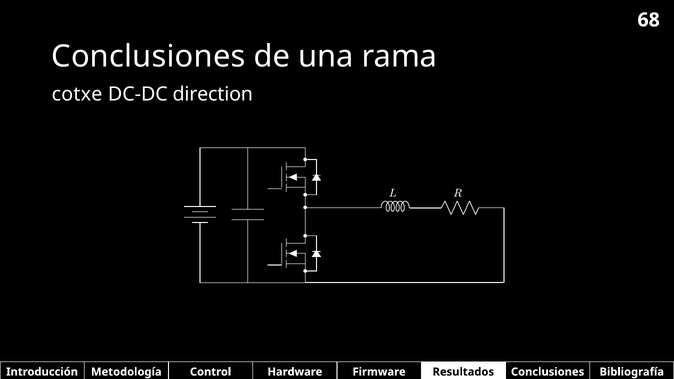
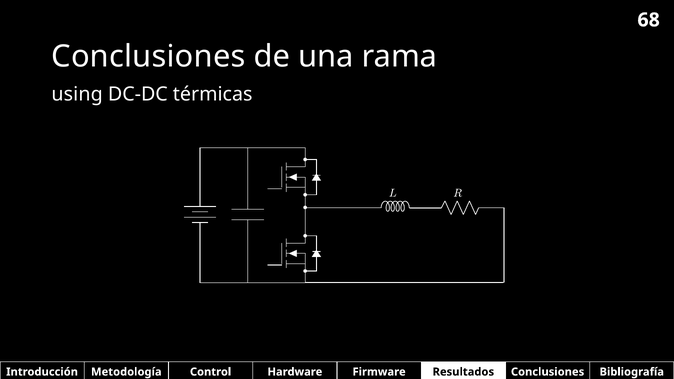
cotxe: cotxe -> using
direction: direction -> térmicas
